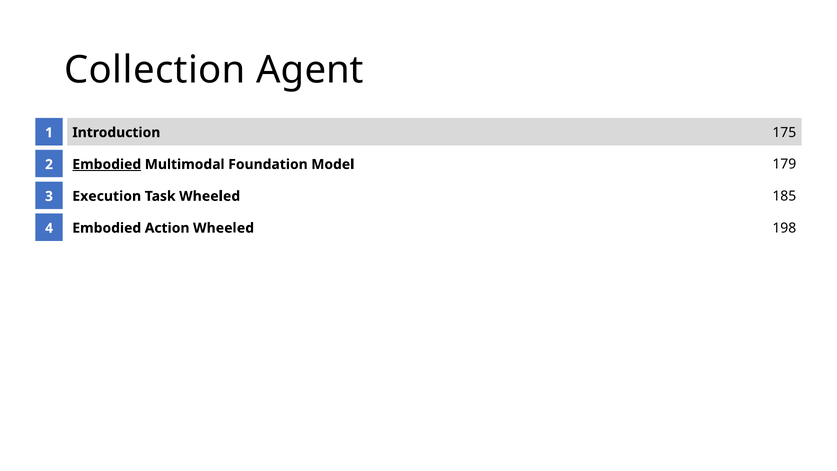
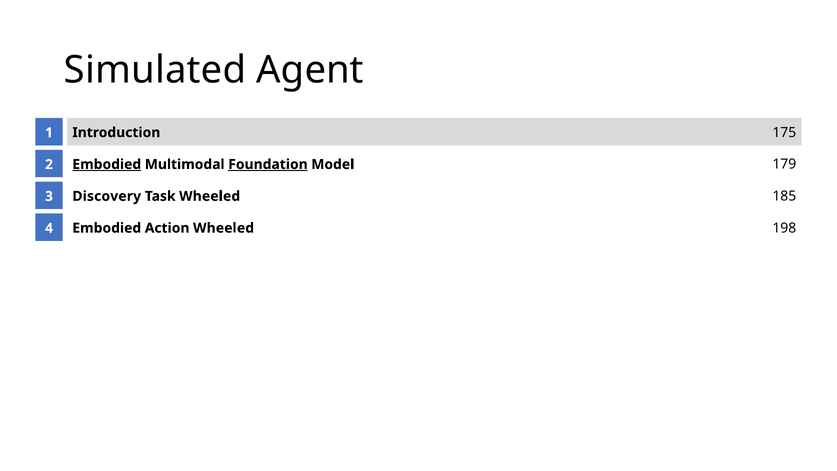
Collection: Collection -> Simulated
Foundation underline: none -> present
Execution: Execution -> Discovery
